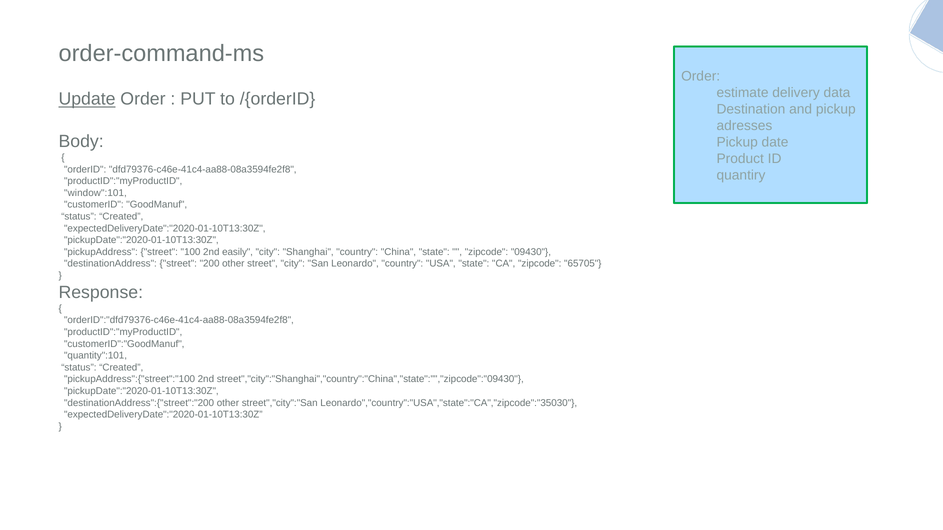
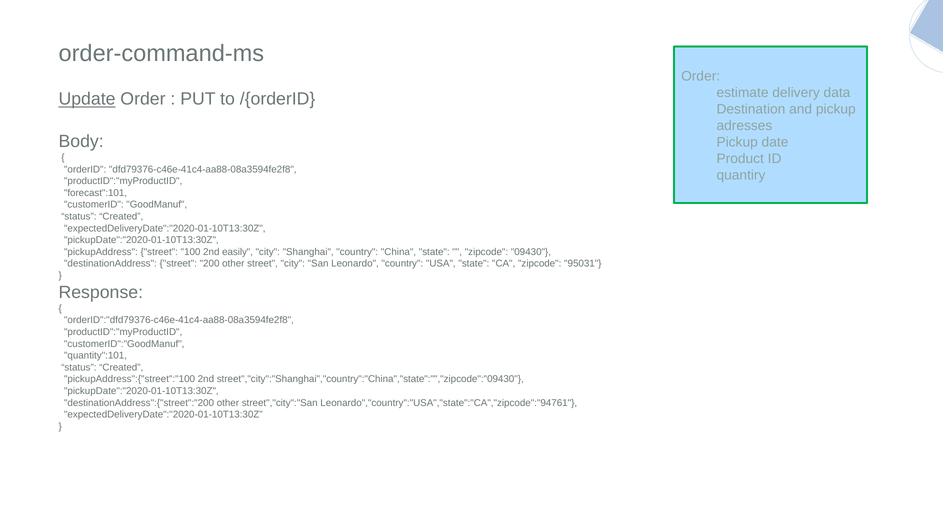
window":101: window":101 -> forecast":101
65705: 65705 -> 95031
Leonardo","country":"USA","state":"CA","zipcode":"35030: Leonardo","country":"USA","state":"CA","zipcode":"35030 -> Leonardo","country":"USA","state":"CA","zipcode":"94761
